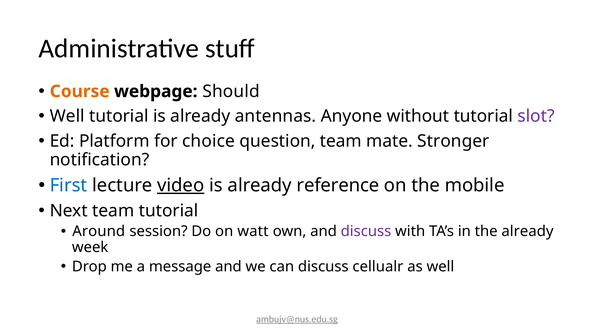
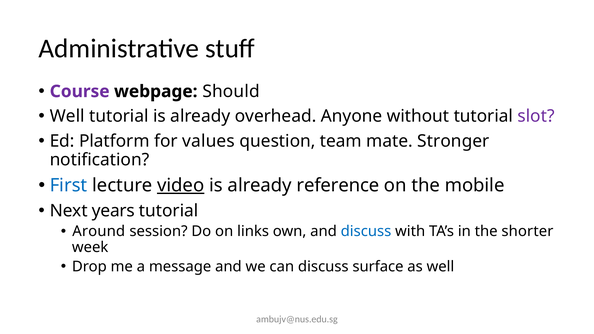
Course colour: orange -> purple
antennas: antennas -> overhead
choice: choice -> values
Next team: team -> years
watt: watt -> links
discuss at (366, 231) colour: purple -> blue
the already: already -> shorter
cellualr: cellualr -> surface
ambujv@nus.edu.sg underline: present -> none
